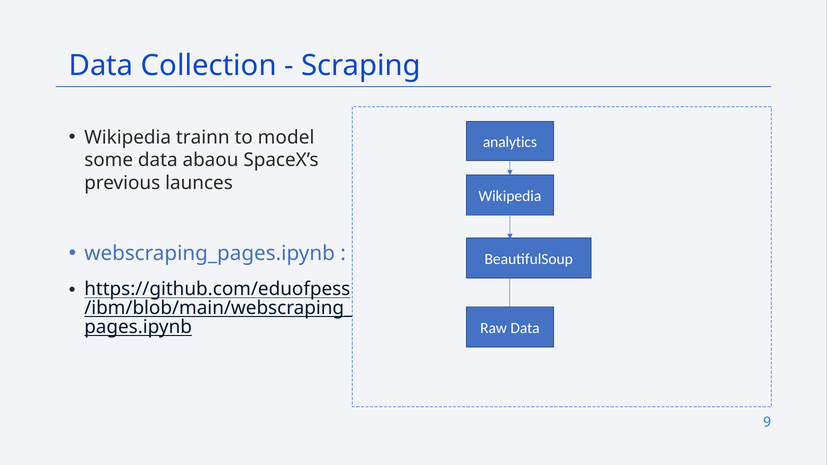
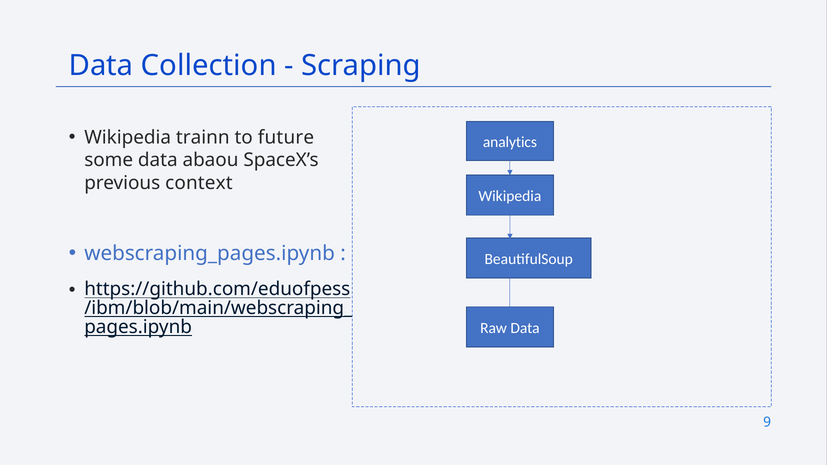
model: model -> future
launces: launces -> context
